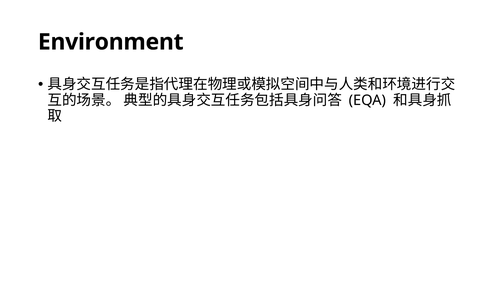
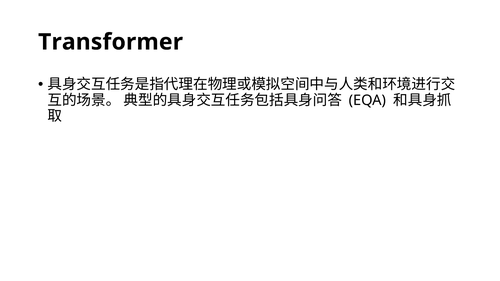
Environment: Environment -> Transformer
